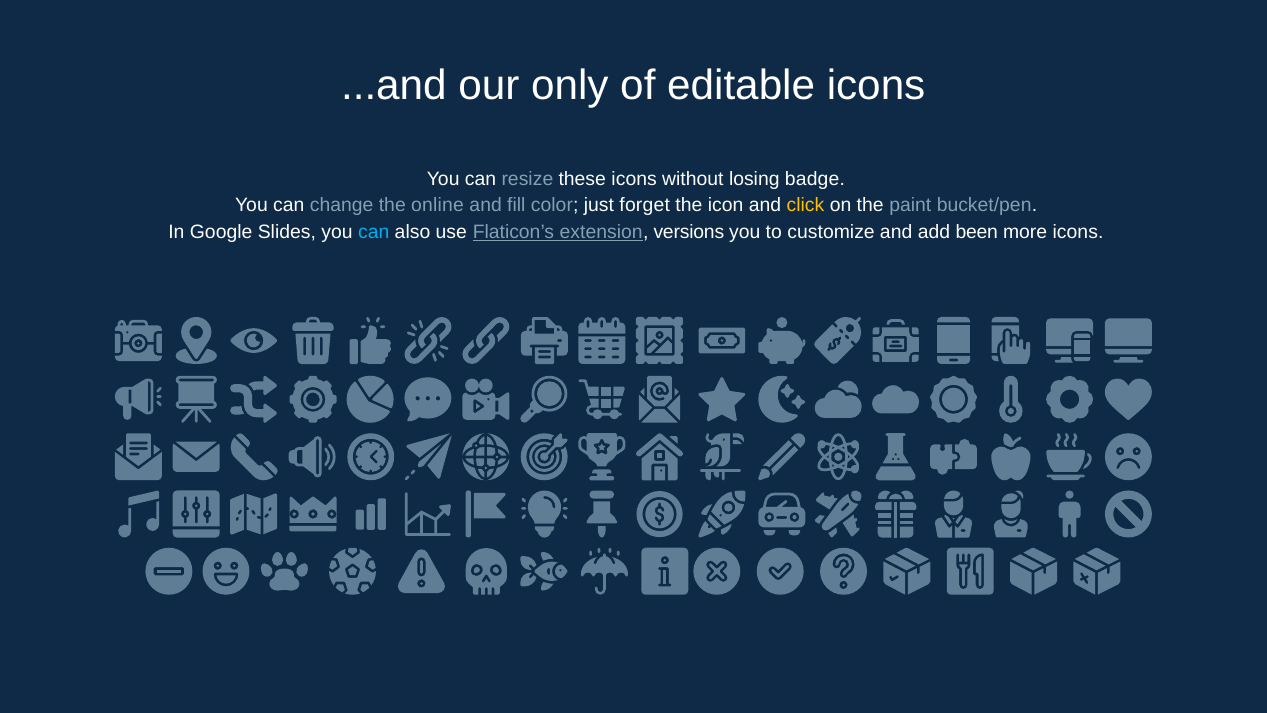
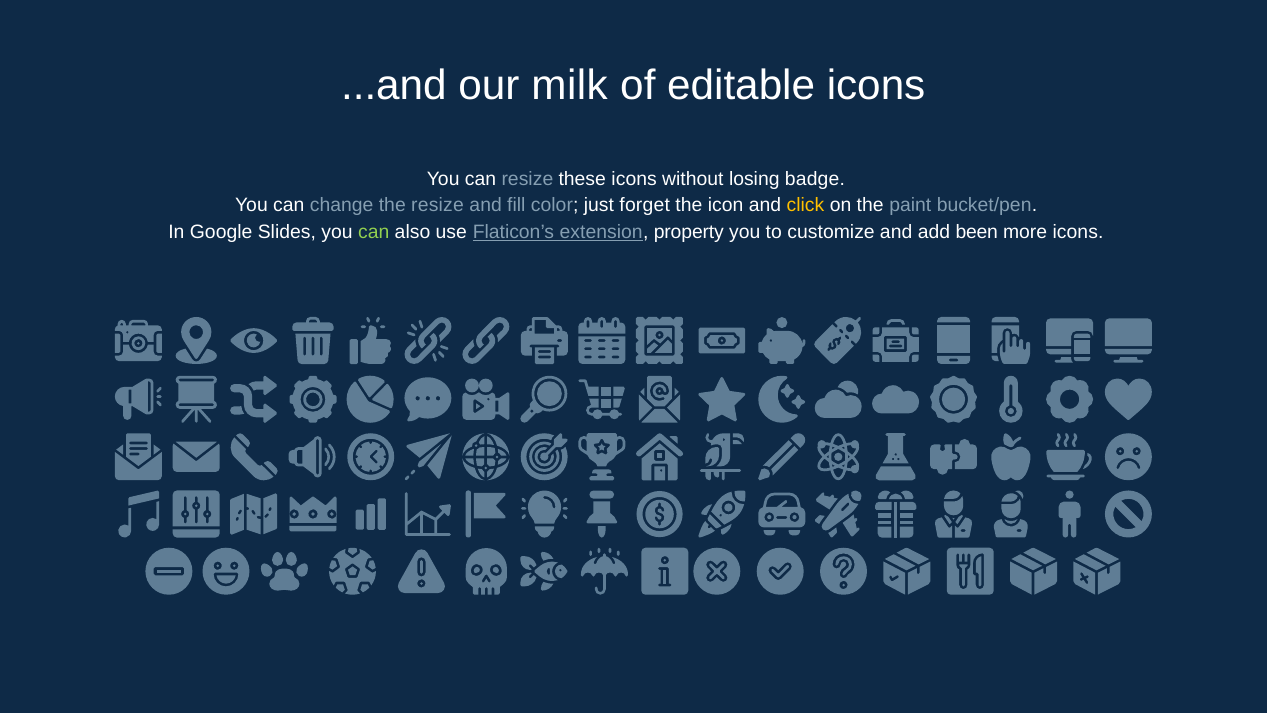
only: only -> milk
the online: online -> resize
can at (374, 232) colour: light blue -> light green
versions: versions -> property
